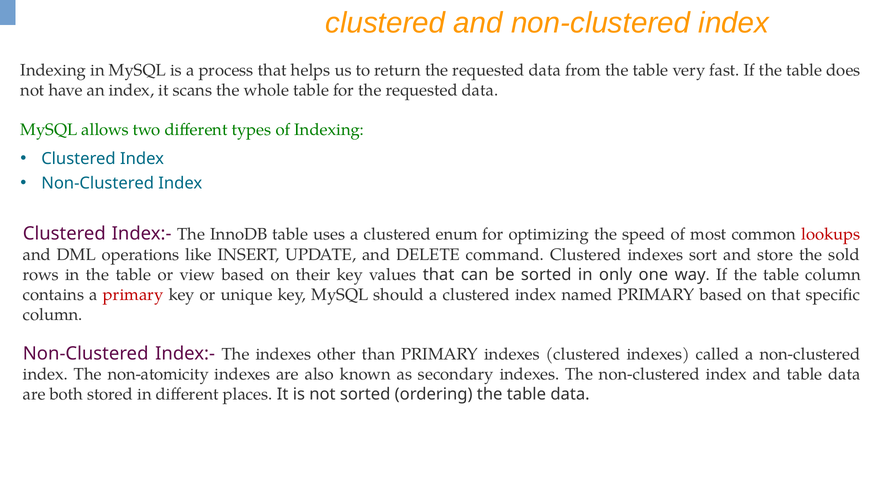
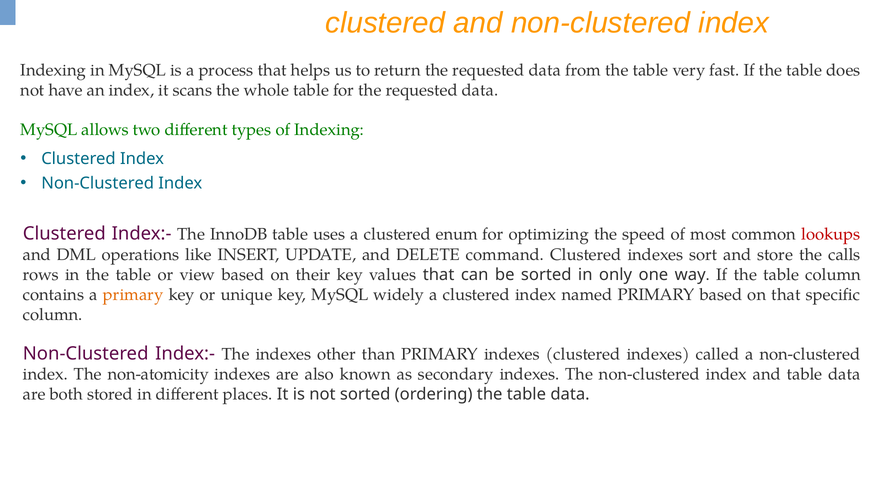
sold: sold -> calls
primary at (133, 295) colour: red -> orange
should: should -> widely
